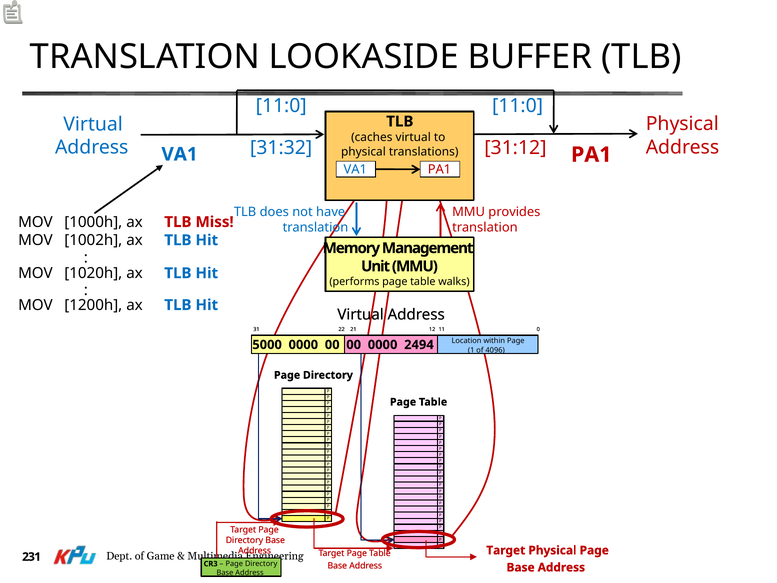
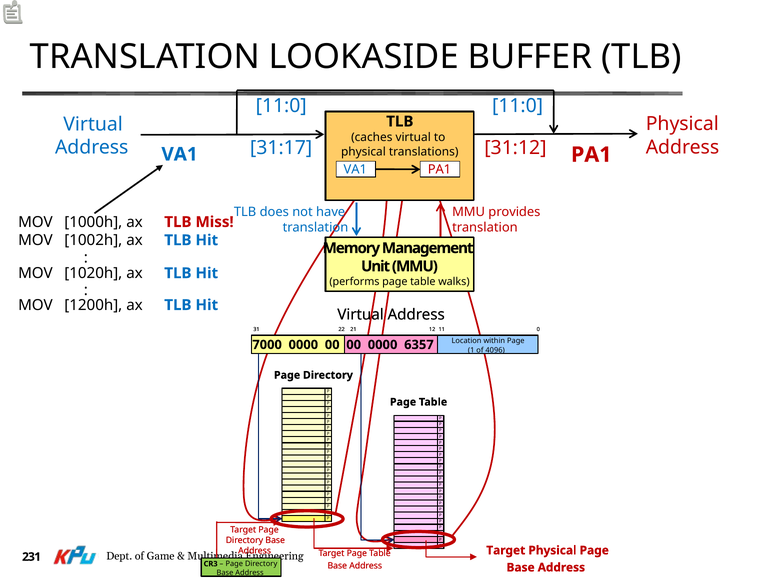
31:32: 31:32 -> 31:17
5000: 5000 -> 7000
2494: 2494 -> 6357
